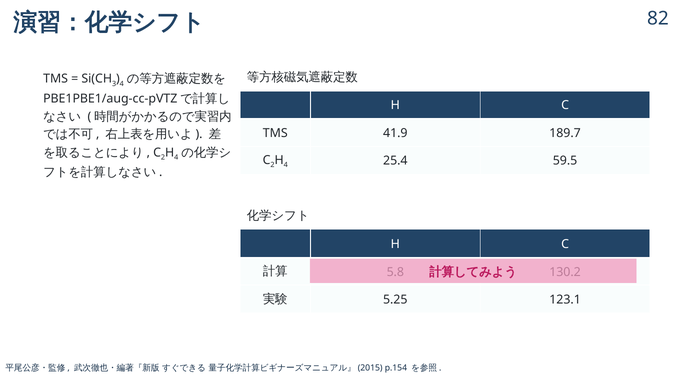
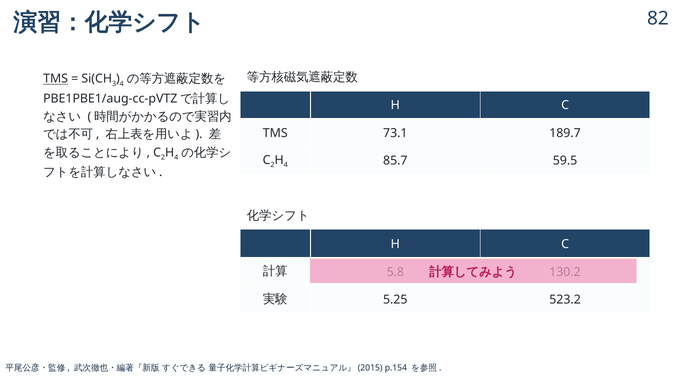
TMS at (56, 79) underline: none -> present
41.9: 41.9 -> 73.1
25.4: 25.4 -> 85.7
123.1: 123.1 -> 523.2
